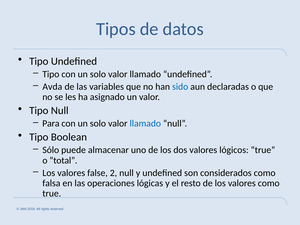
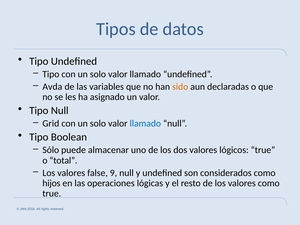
sido colour: blue -> orange
Para: Para -> Grid
2: 2 -> 9
falsa: falsa -> hijos
